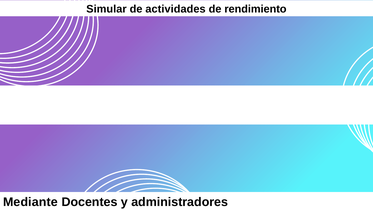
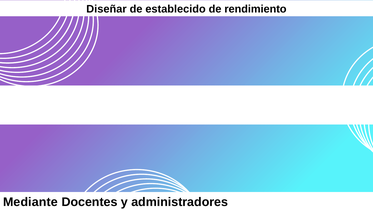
Simular: Simular -> Diseñar
actividades: actividades -> establecido
